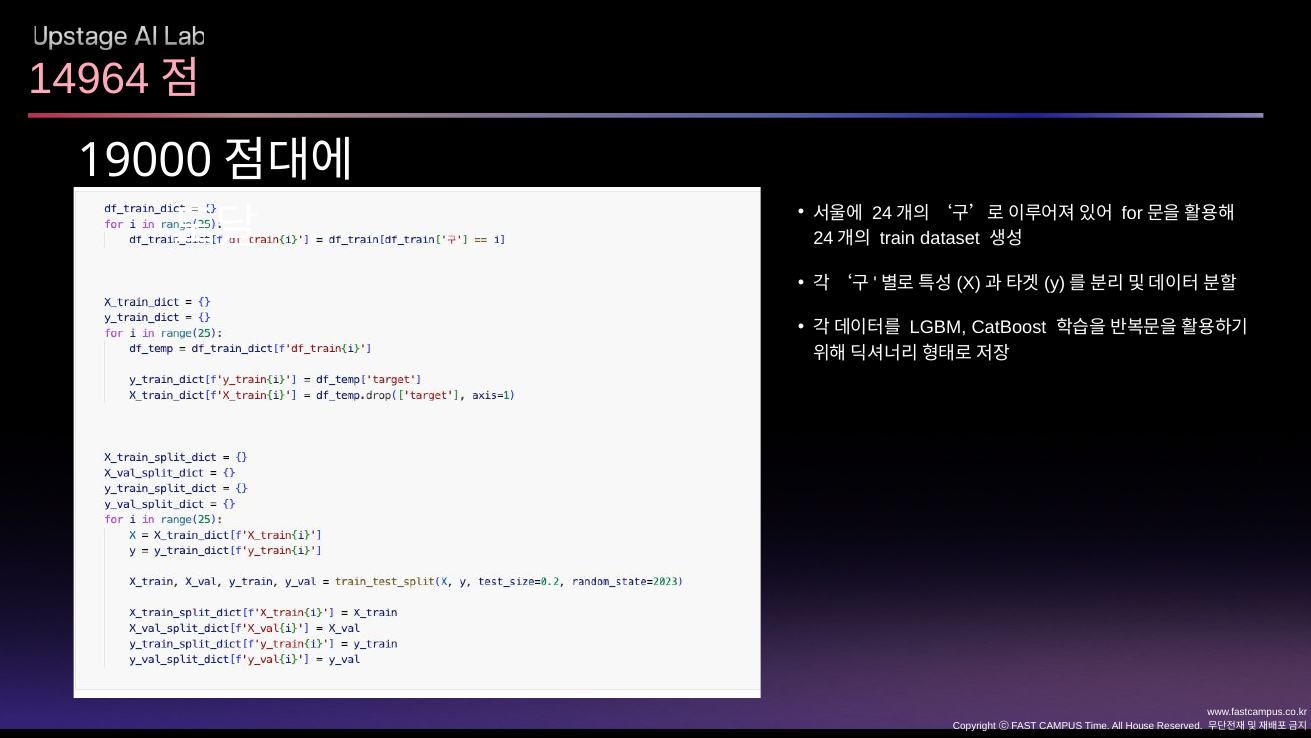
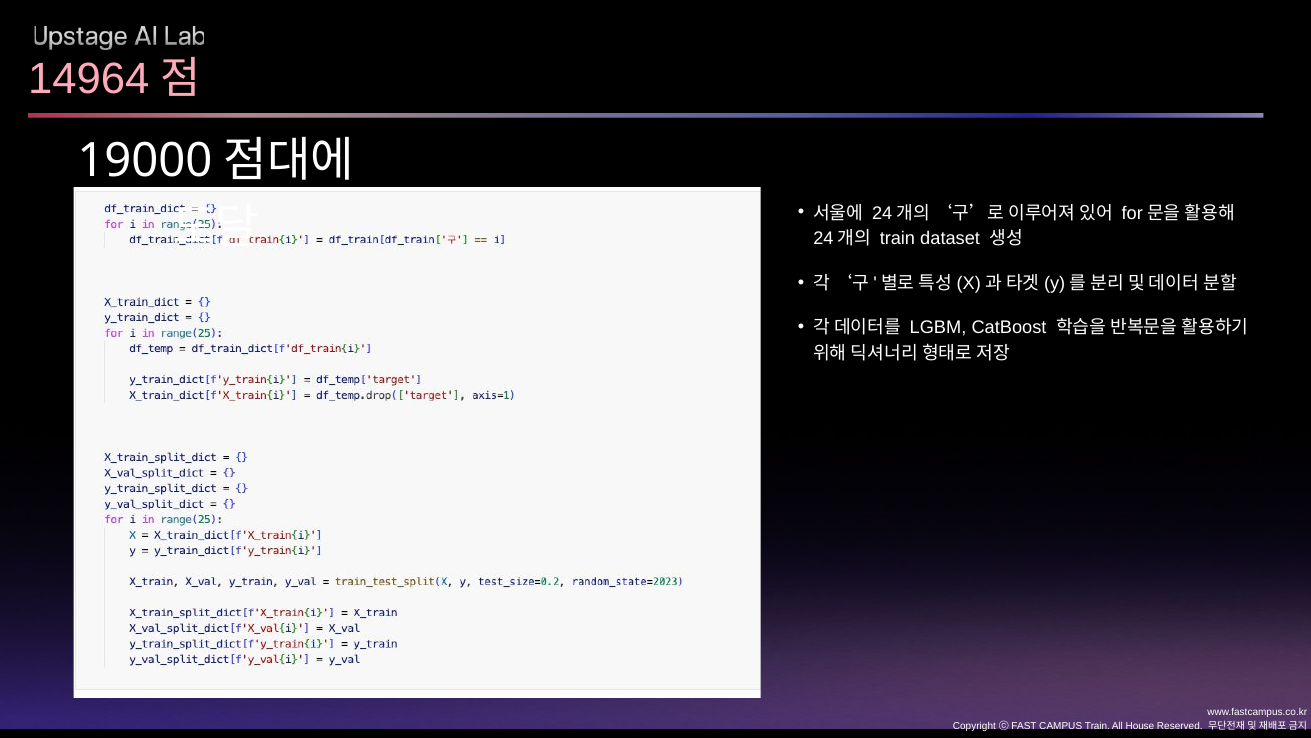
CAMPUS Time: Time -> Train
